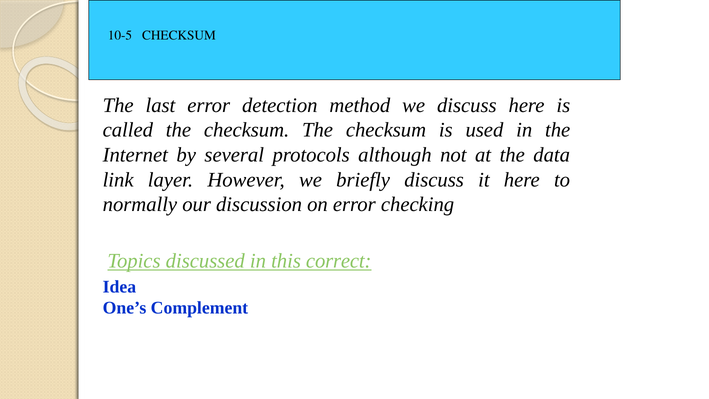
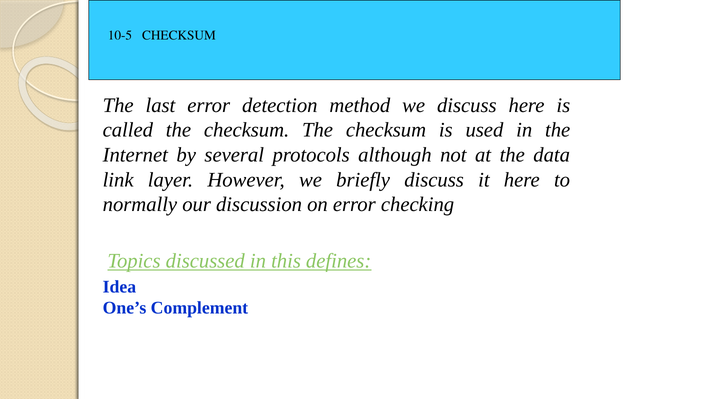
correct: correct -> defines
